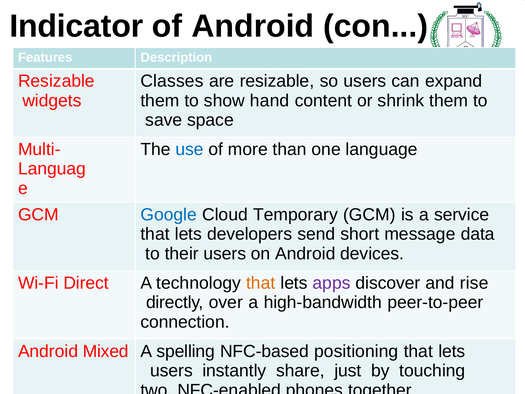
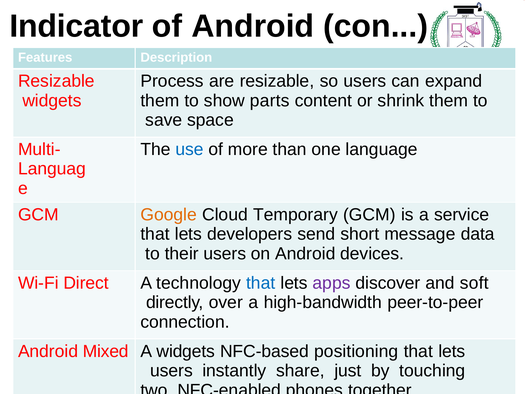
Classes: Classes -> Process
hand: hand -> parts
Google colour: blue -> orange
that at (261, 283) colour: orange -> blue
rise: rise -> soft
A spelling: spelling -> widgets
